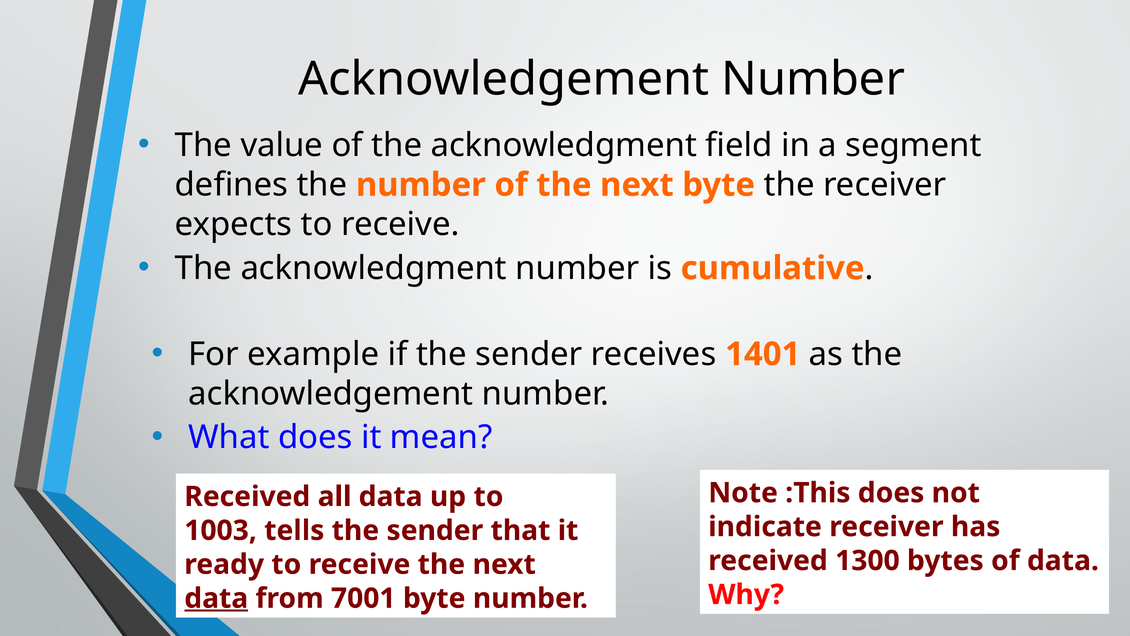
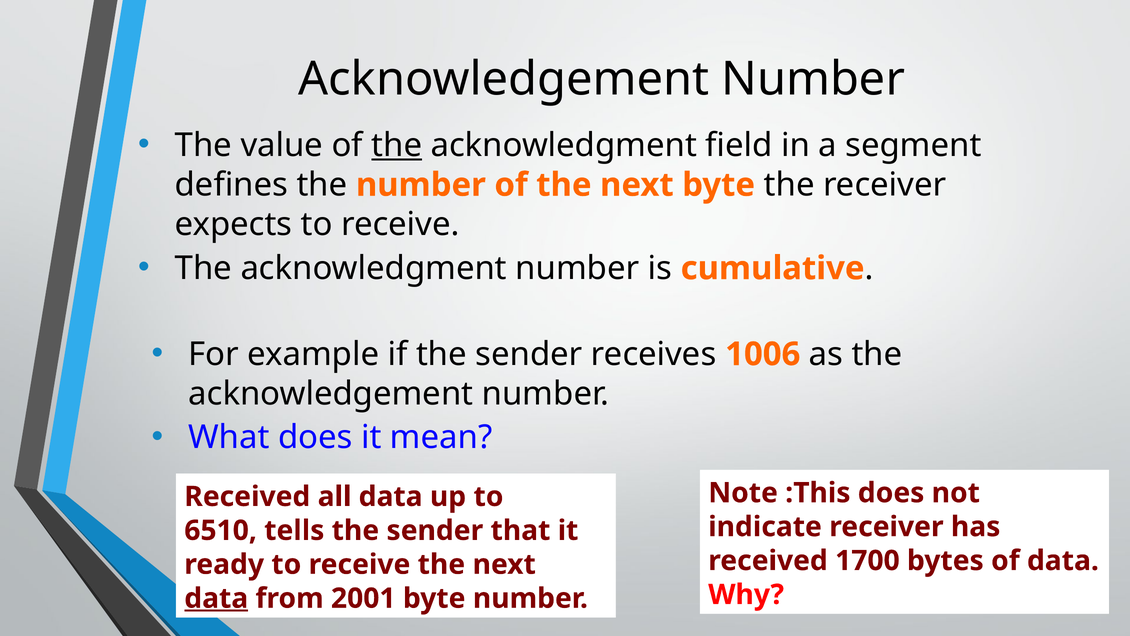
the at (397, 145) underline: none -> present
1401: 1401 -> 1006
1003: 1003 -> 6510
1300: 1300 -> 1700
7001: 7001 -> 2001
